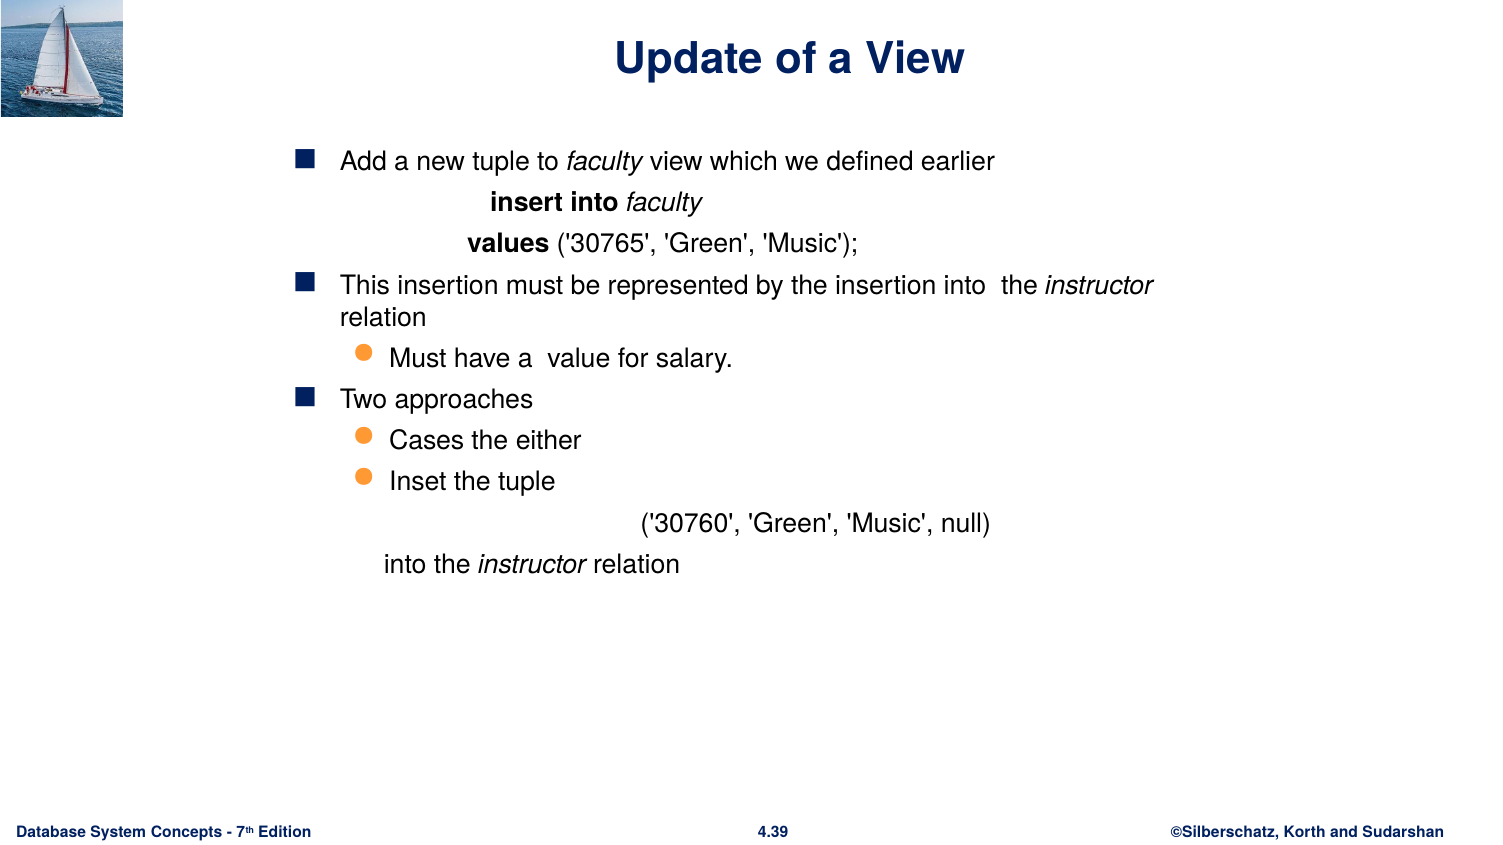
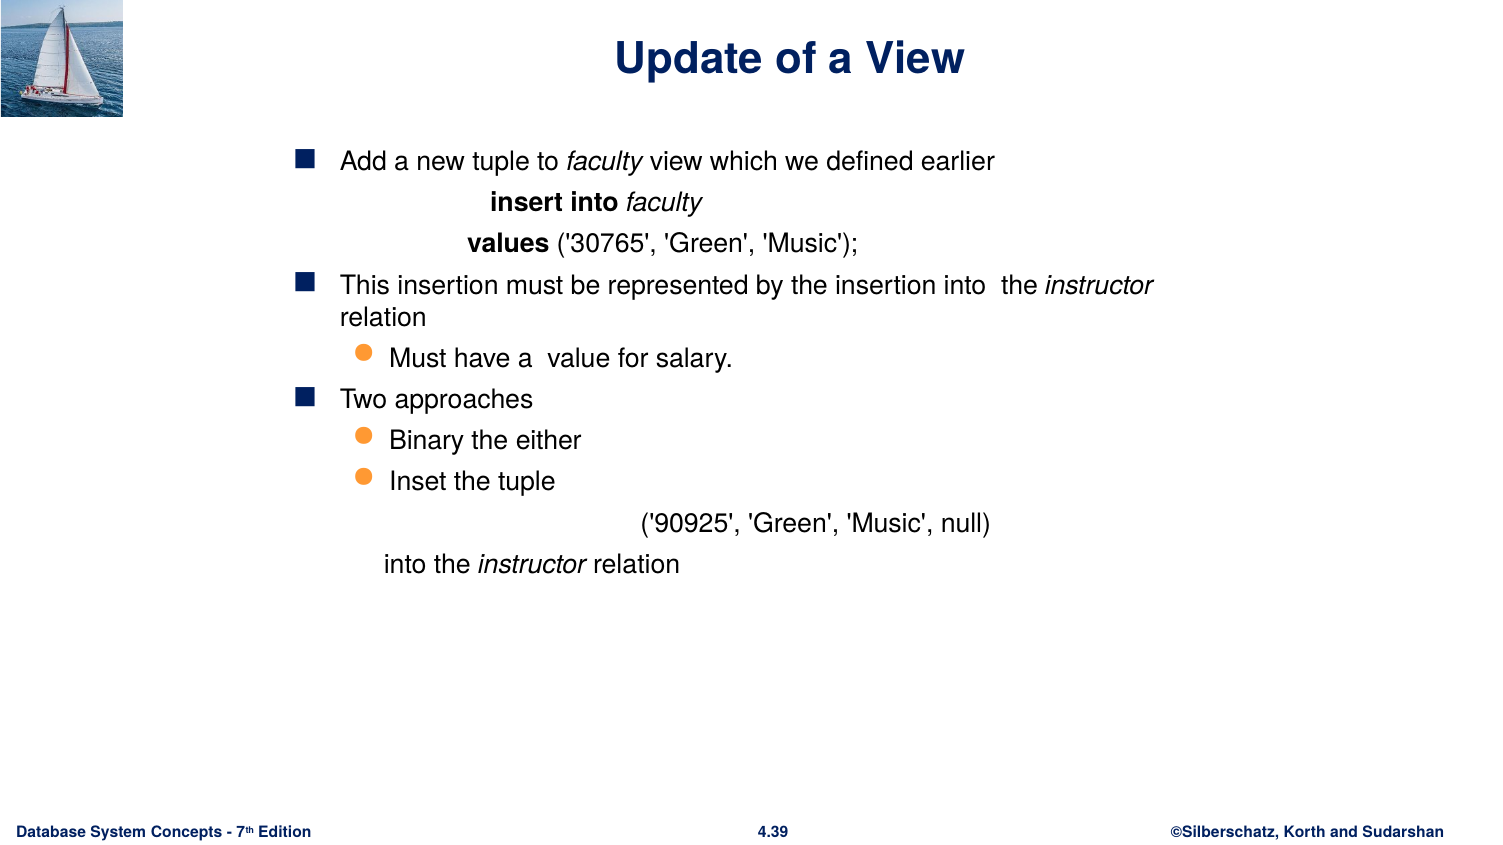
Cases: Cases -> Binary
30760: 30760 -> 90925
